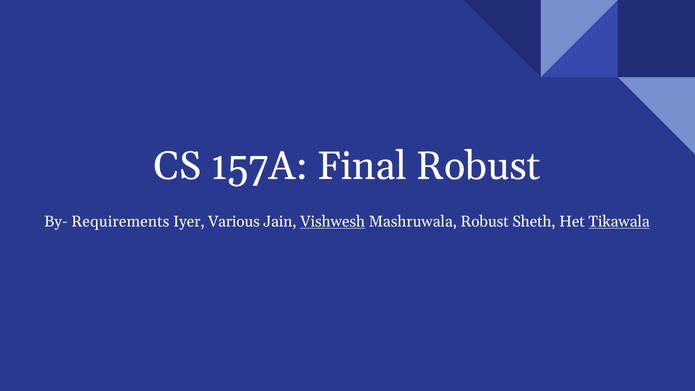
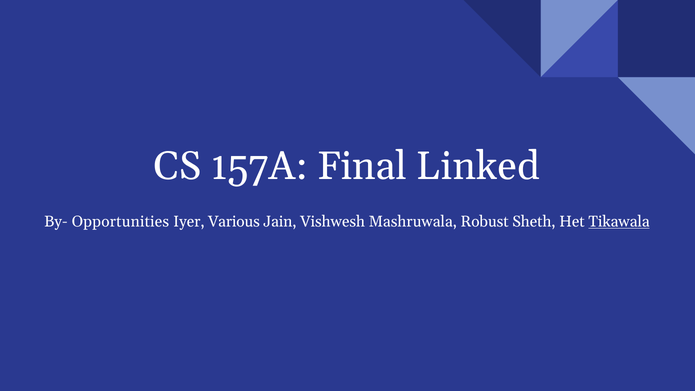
Final Robust: Robust -> Linked
Requirements: Requirements -> Opportunities
Vishwesh underline: present -> none
